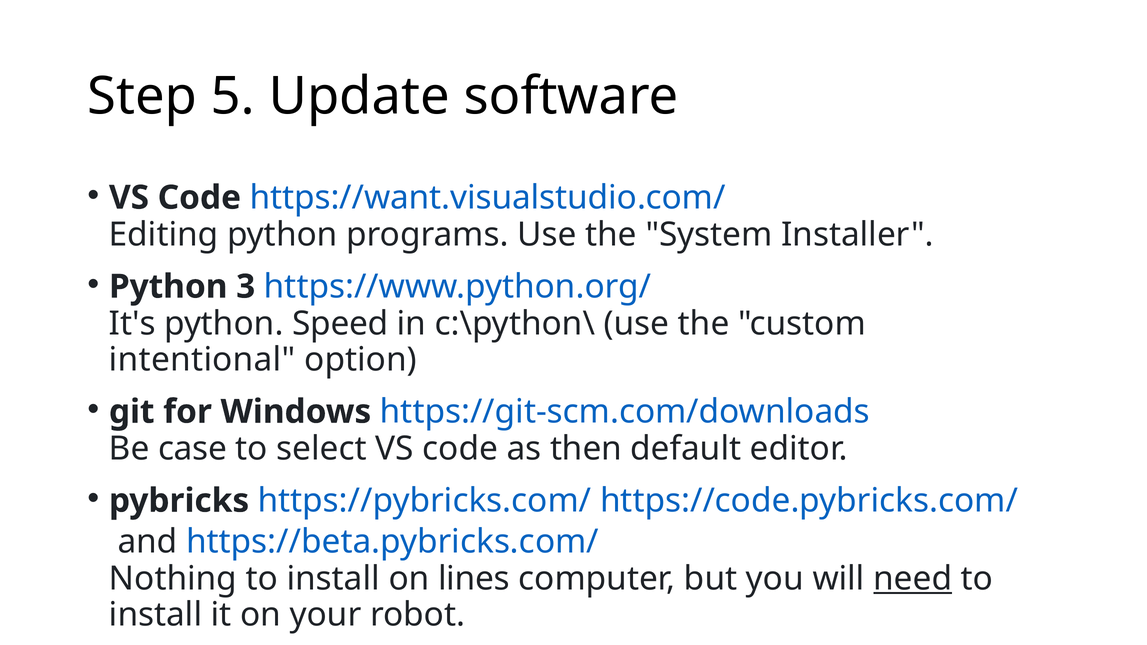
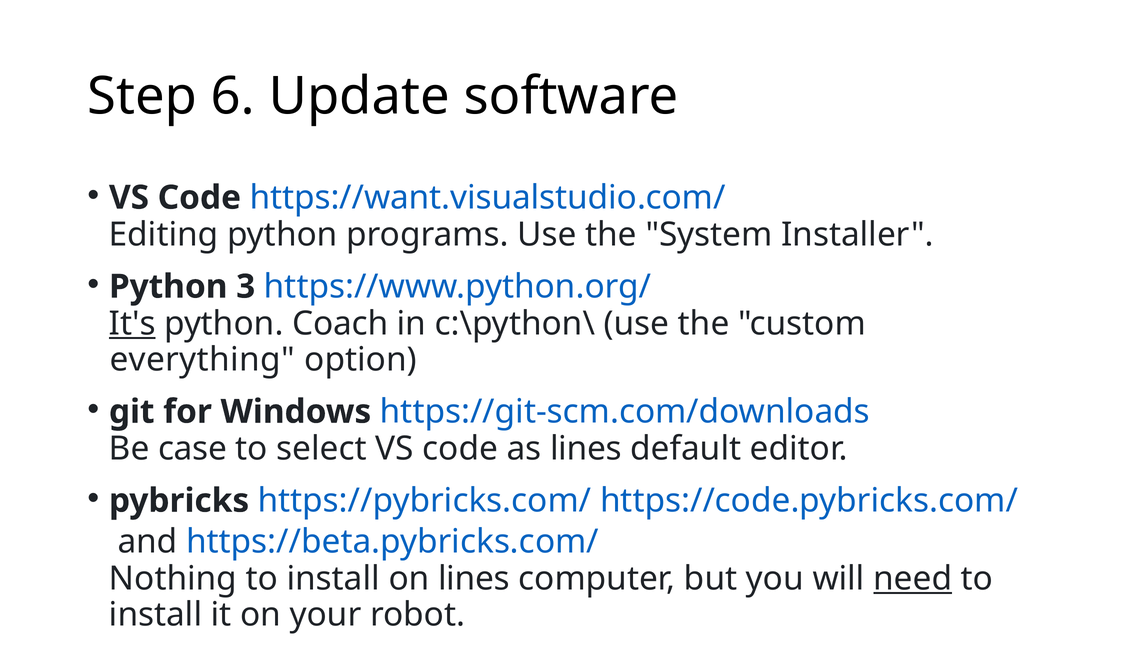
5: 5 -> 6
It's underline: none -> present
Speed: Speed -> Coach
intentional: intentional -> everything
as then: then -> lines
